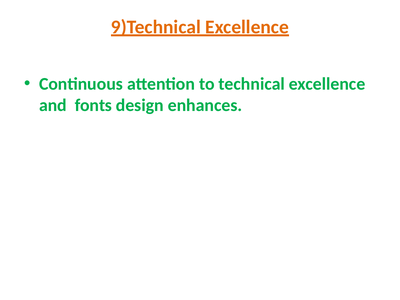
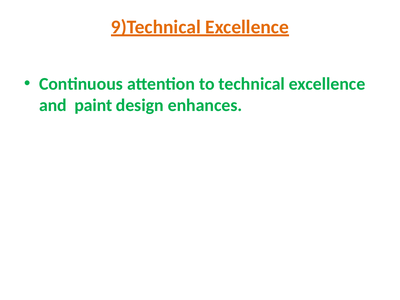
fonts: fonts -> paint
